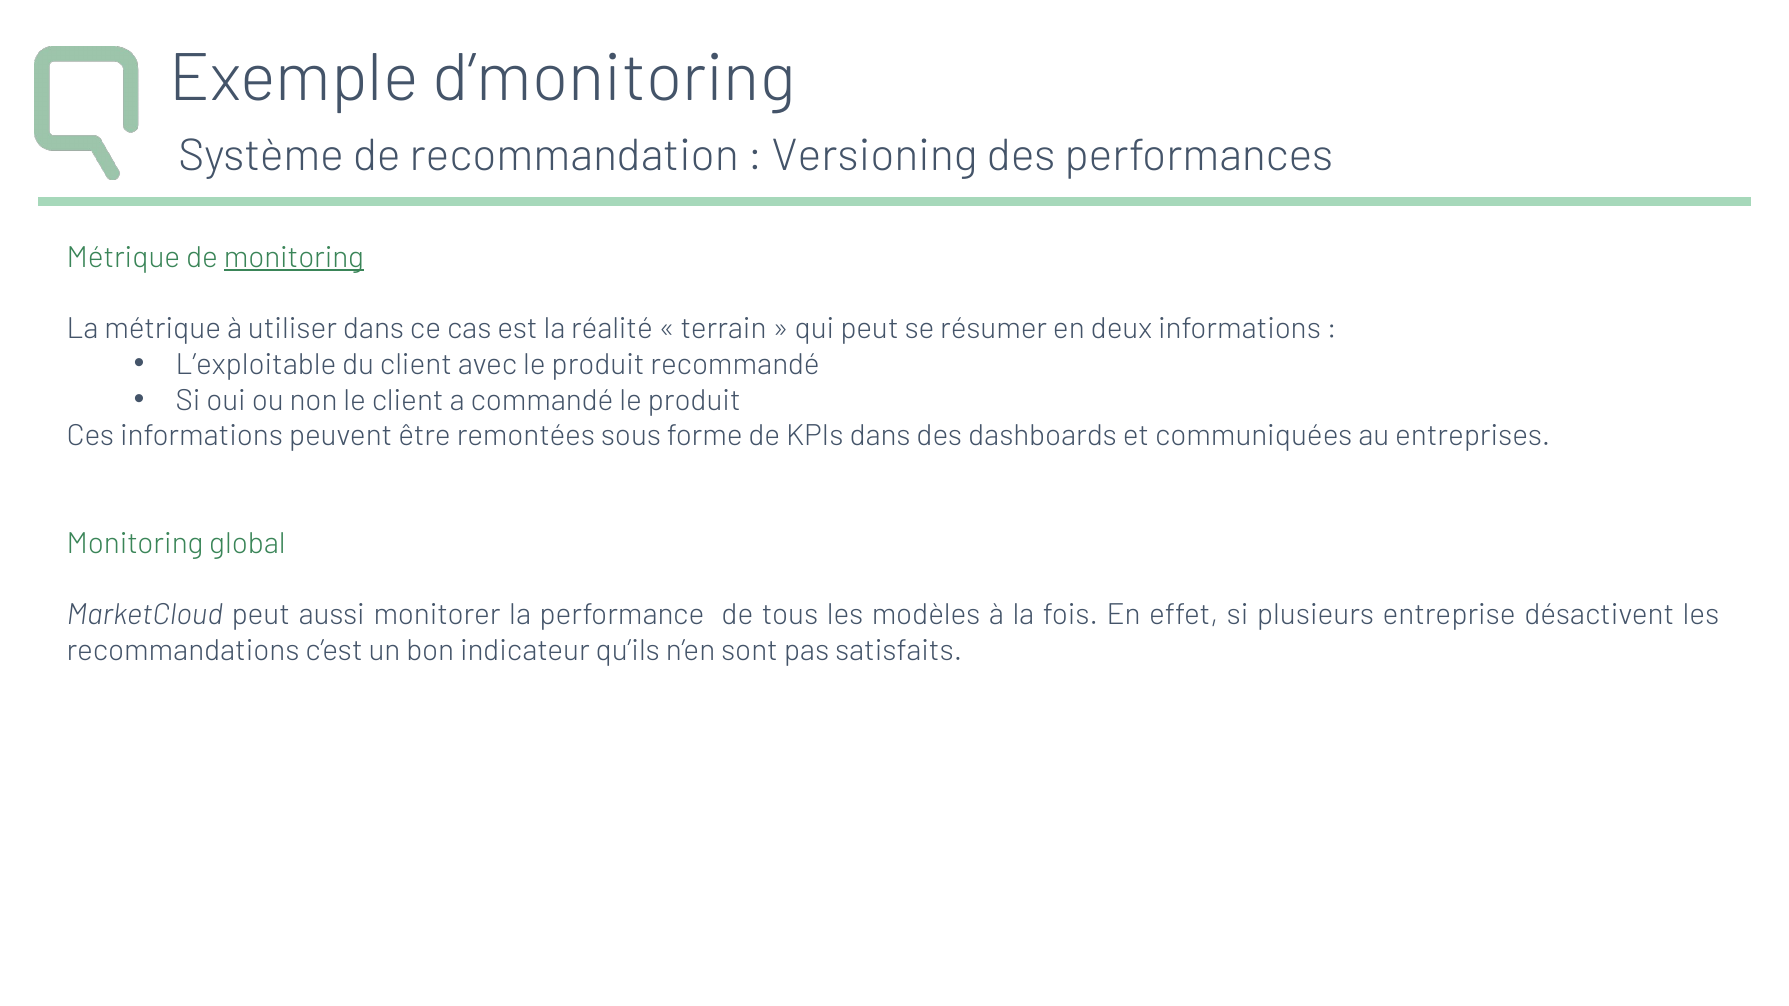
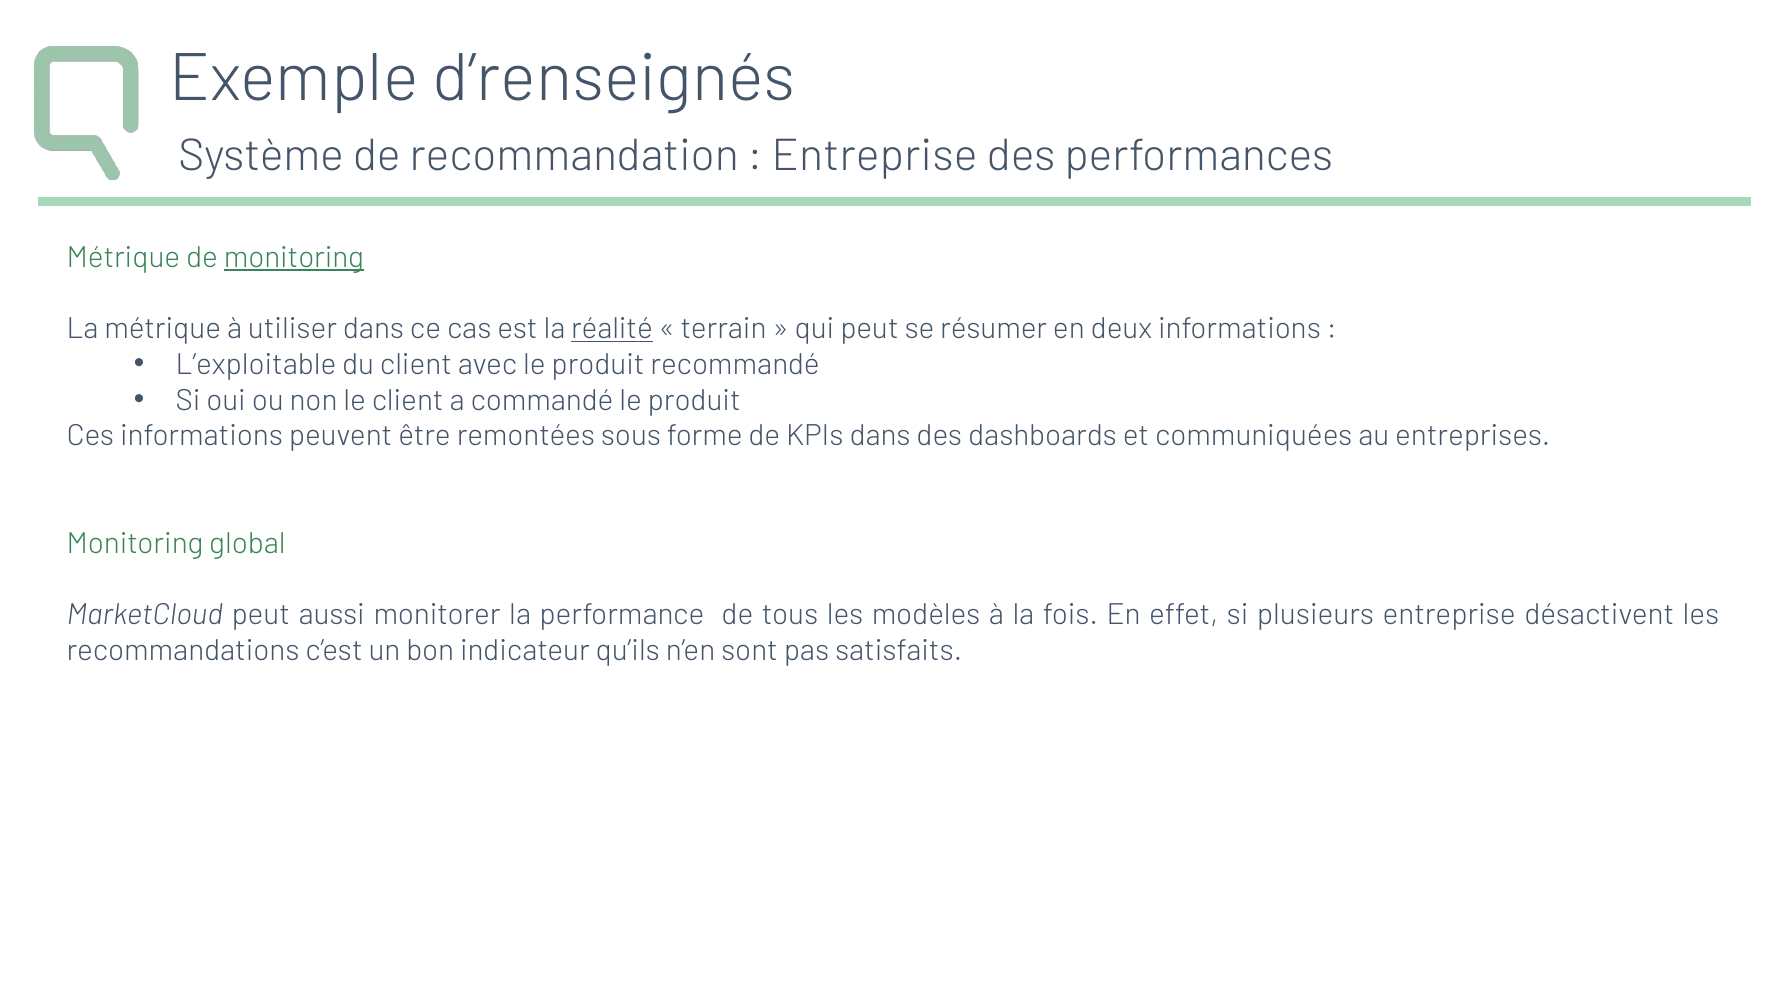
d’monitoring: d’monitoring -> d’renseignés
Versioning at (875, 155): Versioning -> Entreprise
réalité underline: none -> present
